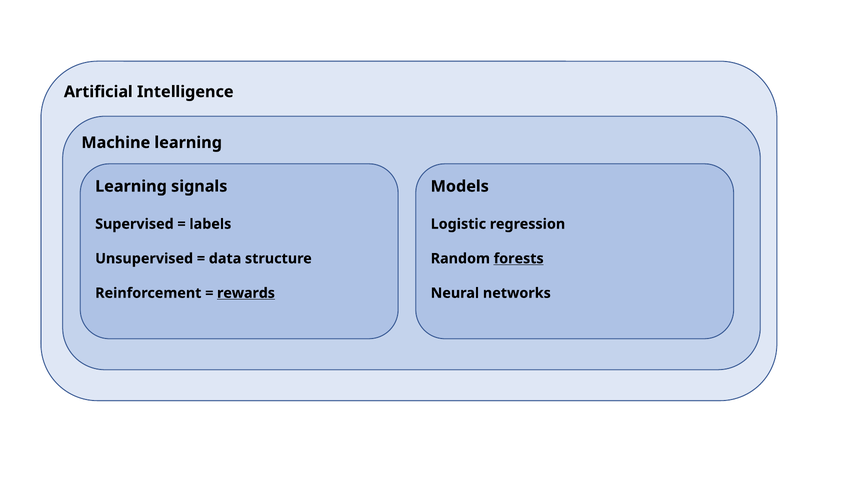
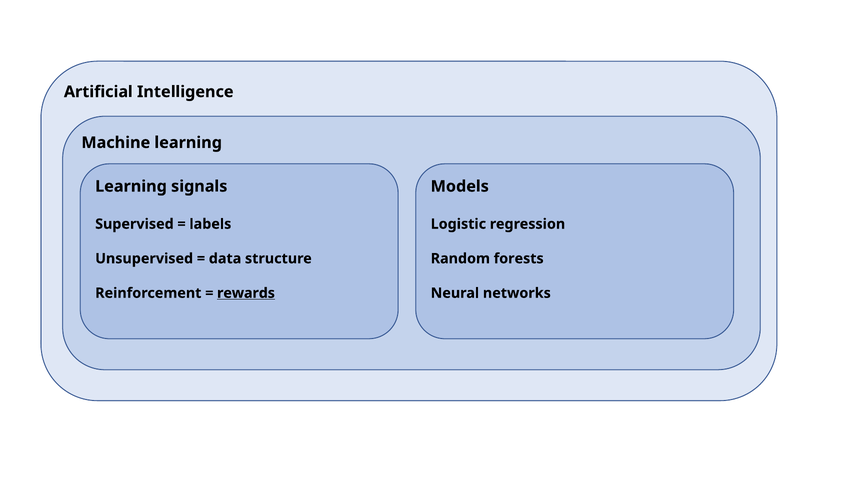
forests underline: present -> none
